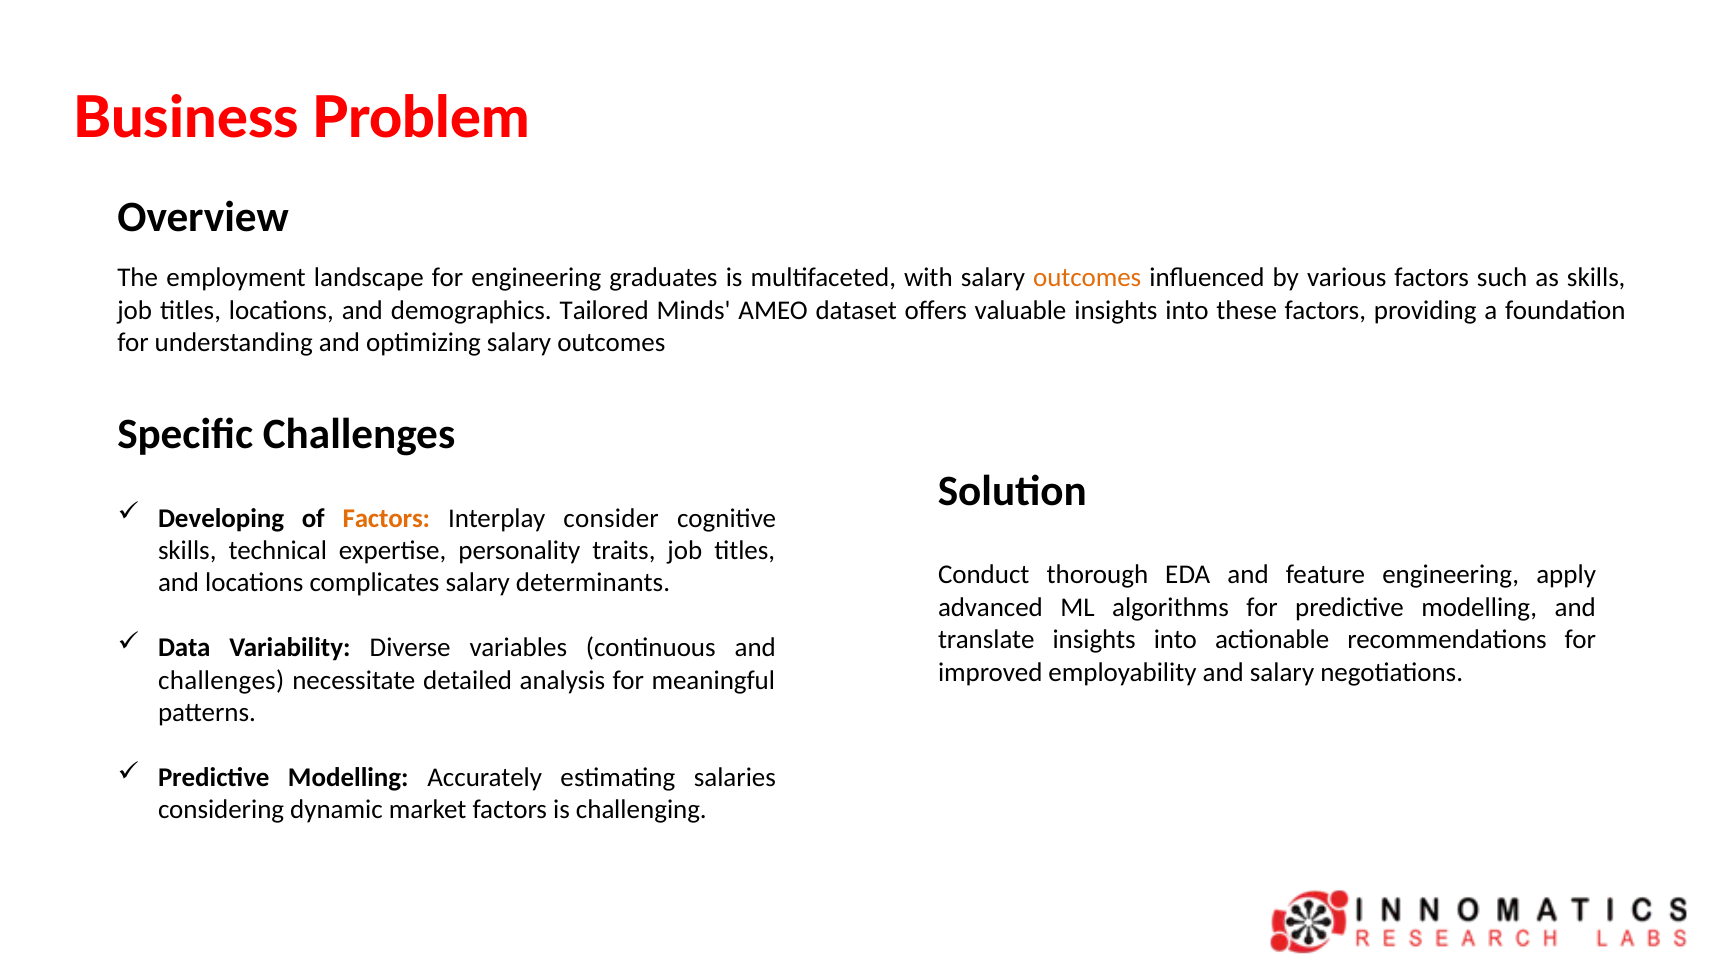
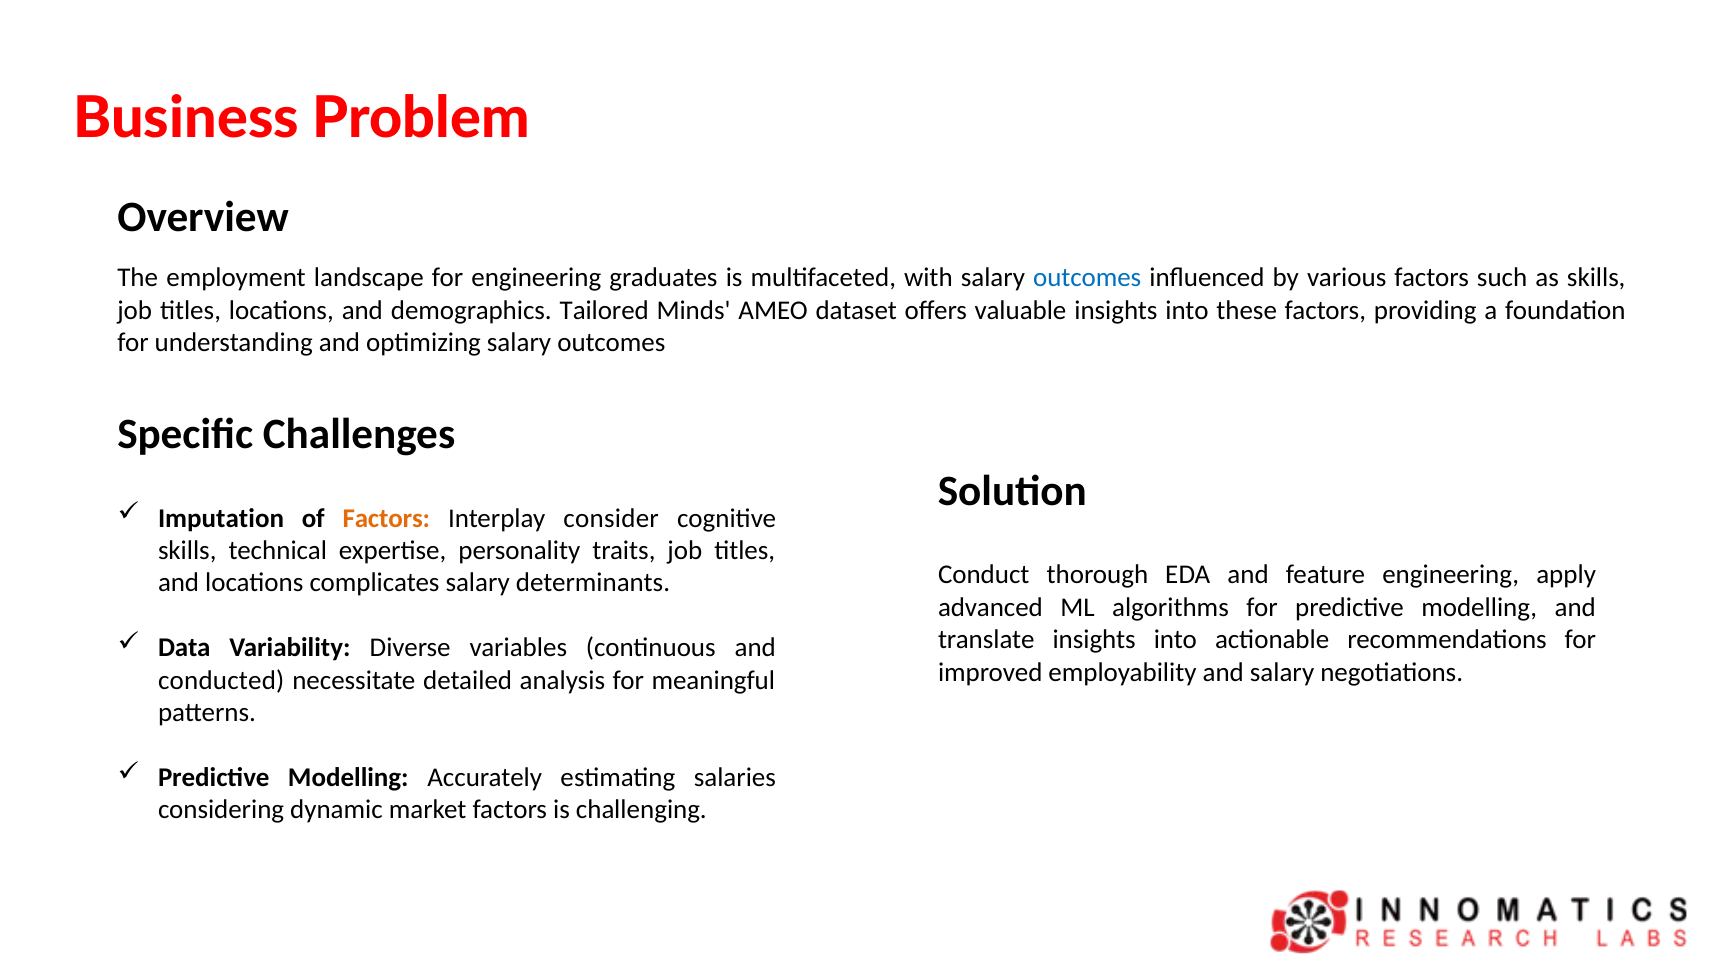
outcomes at (1087, 278) colour: orange -> blue
Developing: Developing -> Imputation
challenges at (221, 680): challenges -> conducted
